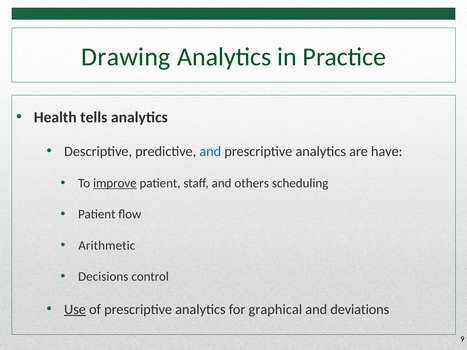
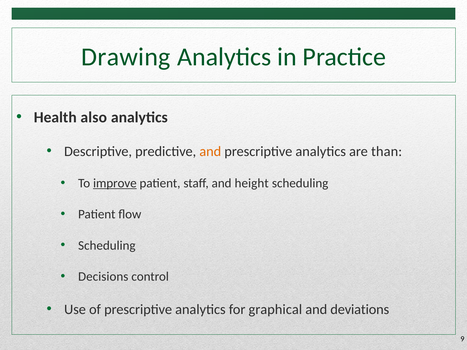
tells: tells -> also
and at (210, 151) colour: blue -> orange
have: have -> than
others: others -> height
Arithmetic at (107, 246): Arithmetic -> Scheduling
Use underline: present -> none
